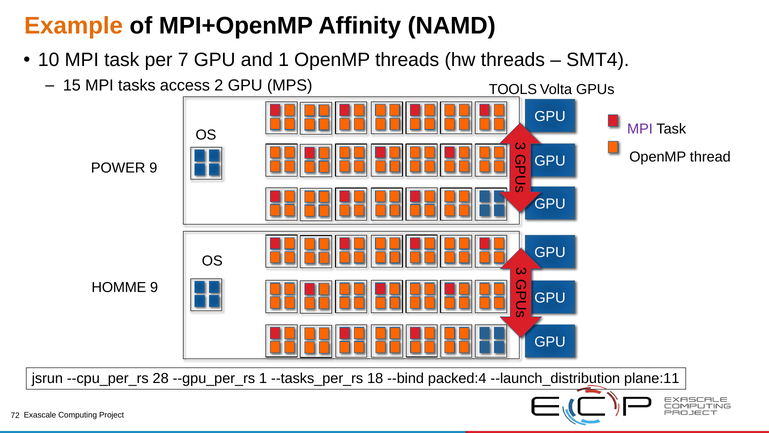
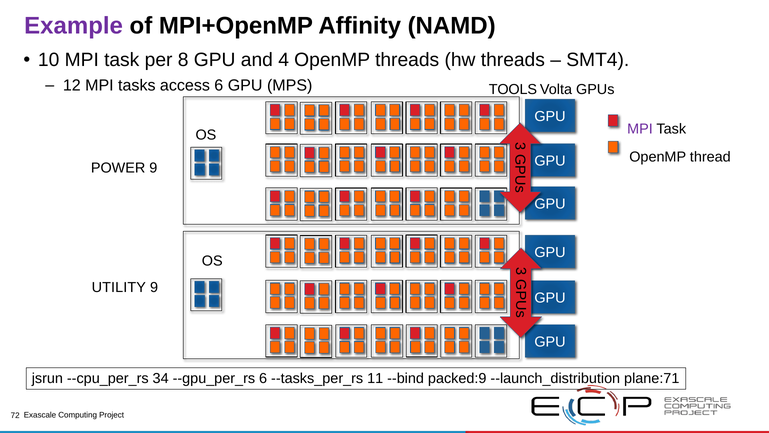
Example colour: orange -> purple
7: 7 -> 8
and 1: 1 -> 4
15: 15 -> 12
access 2: 2 -> 6
HOMME: HOMME -> UTILITY
28: 28 -> 34
--gpu_per_rs 1: 1 -> 6
18: 18 -> 11
packed:4: packed:4 -> packed:9
plane:11: plane:11 -> plane:71
